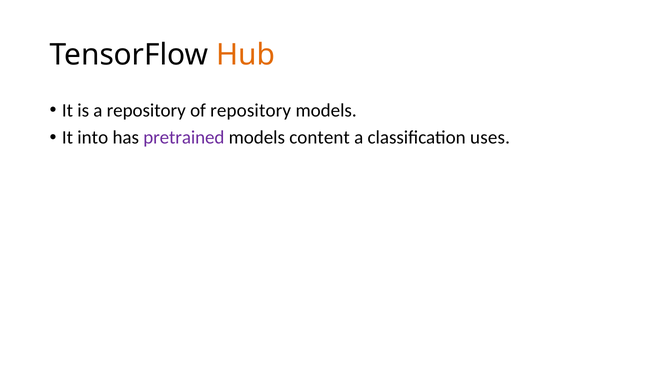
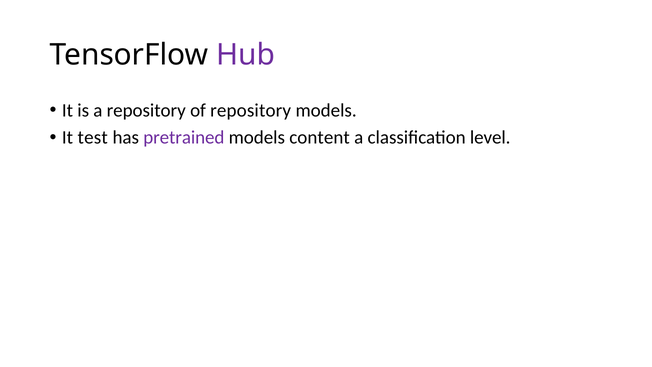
Hub colour: orange -> purple
into: into -> test
uses: uses -> level
